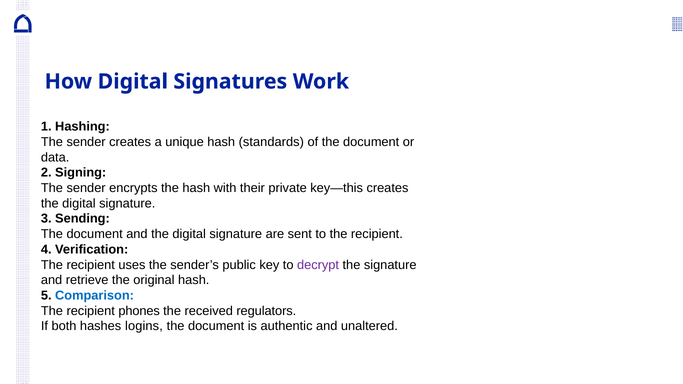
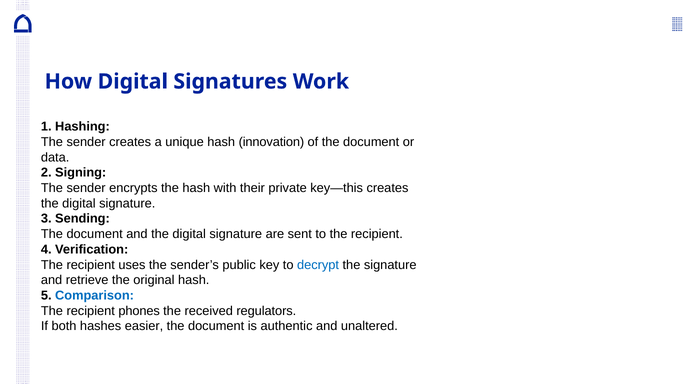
standards: standards -> innovation
decrypt colour: purple -> blue
logins: logins -> easier
